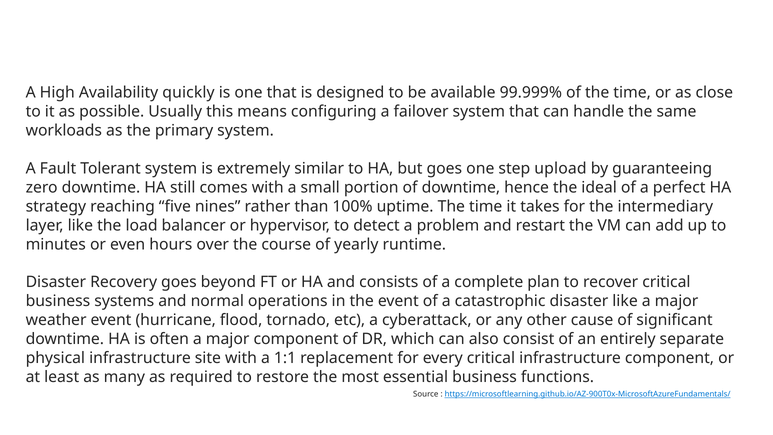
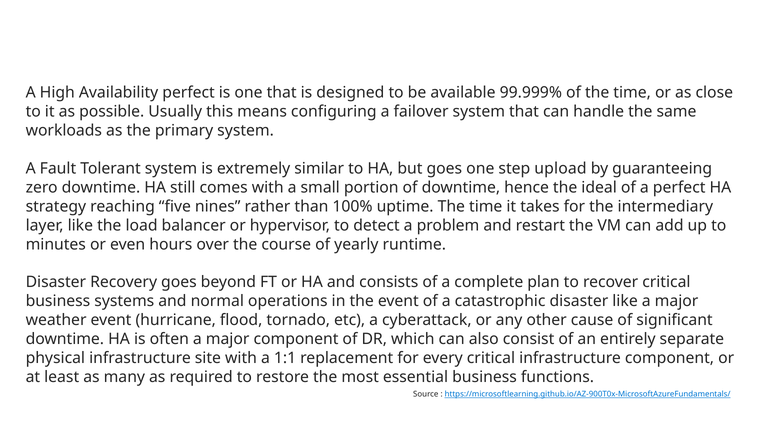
Availability quickly: quickly -> perfect
